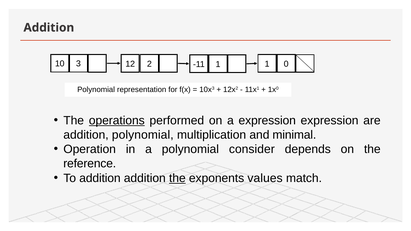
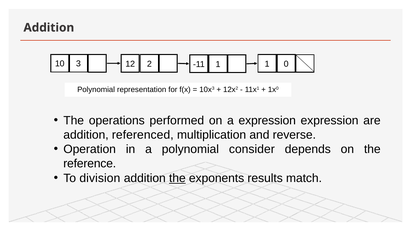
operations underline: present -> none
addition polynomial: polynomial -> referenced
minimal: minimal -> reverse
To addition: addition -> division
values: values -> results
